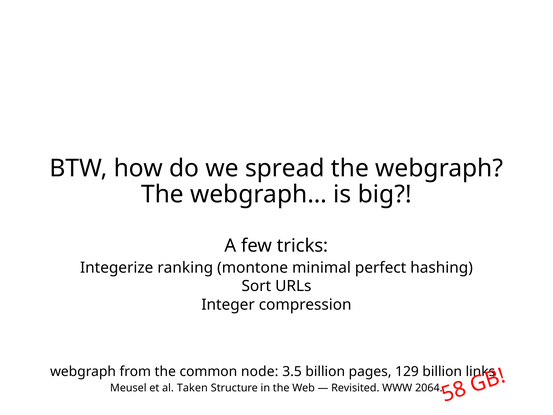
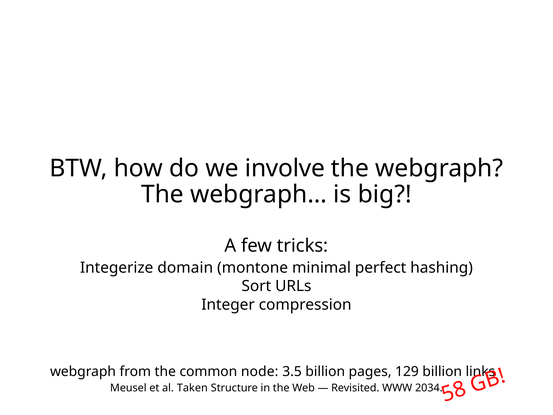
spread: spread -> involve
ranking: ranking -> domain
2064: 2064 -> 2034
